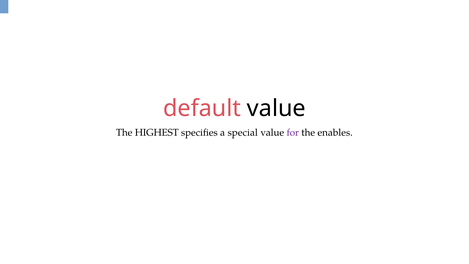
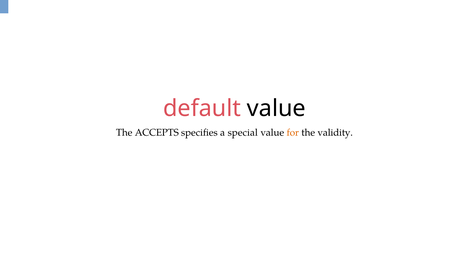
HIGHEST: HIGHEST -> ACCEPTS
for colour: purple -> orange
enables: enables -> validity
